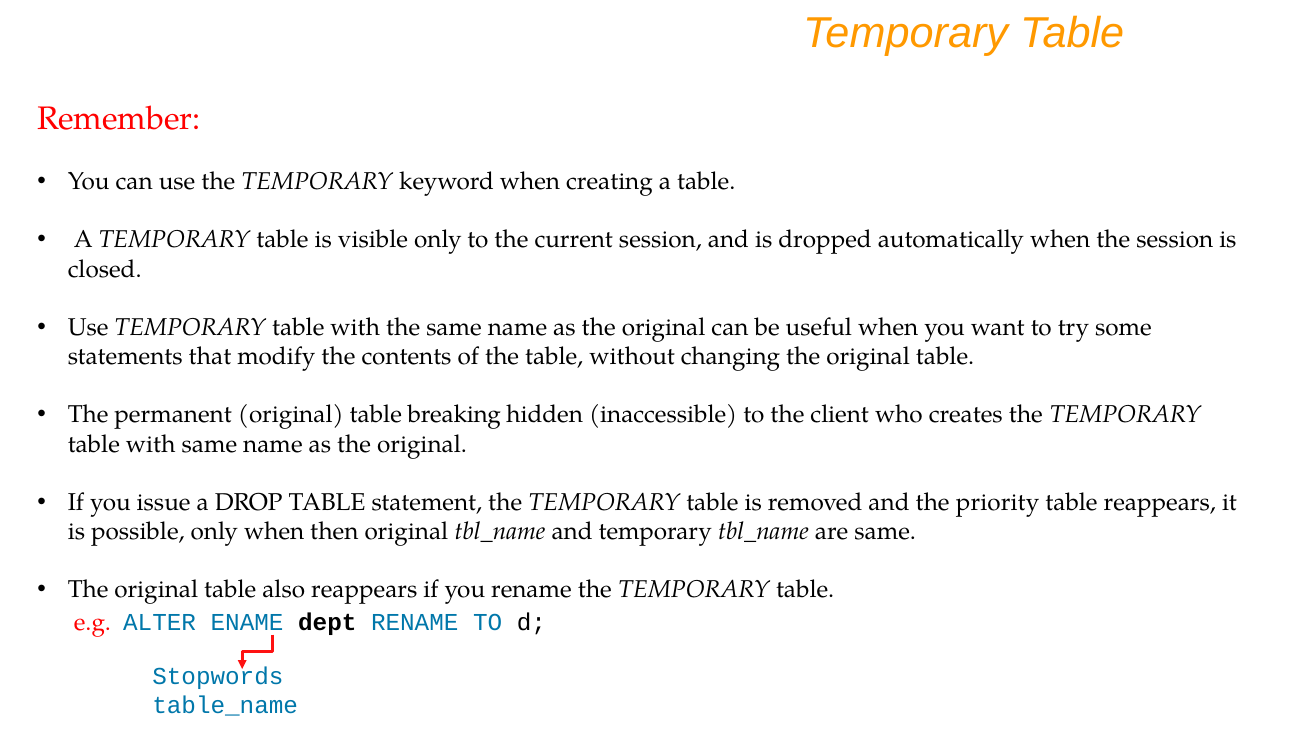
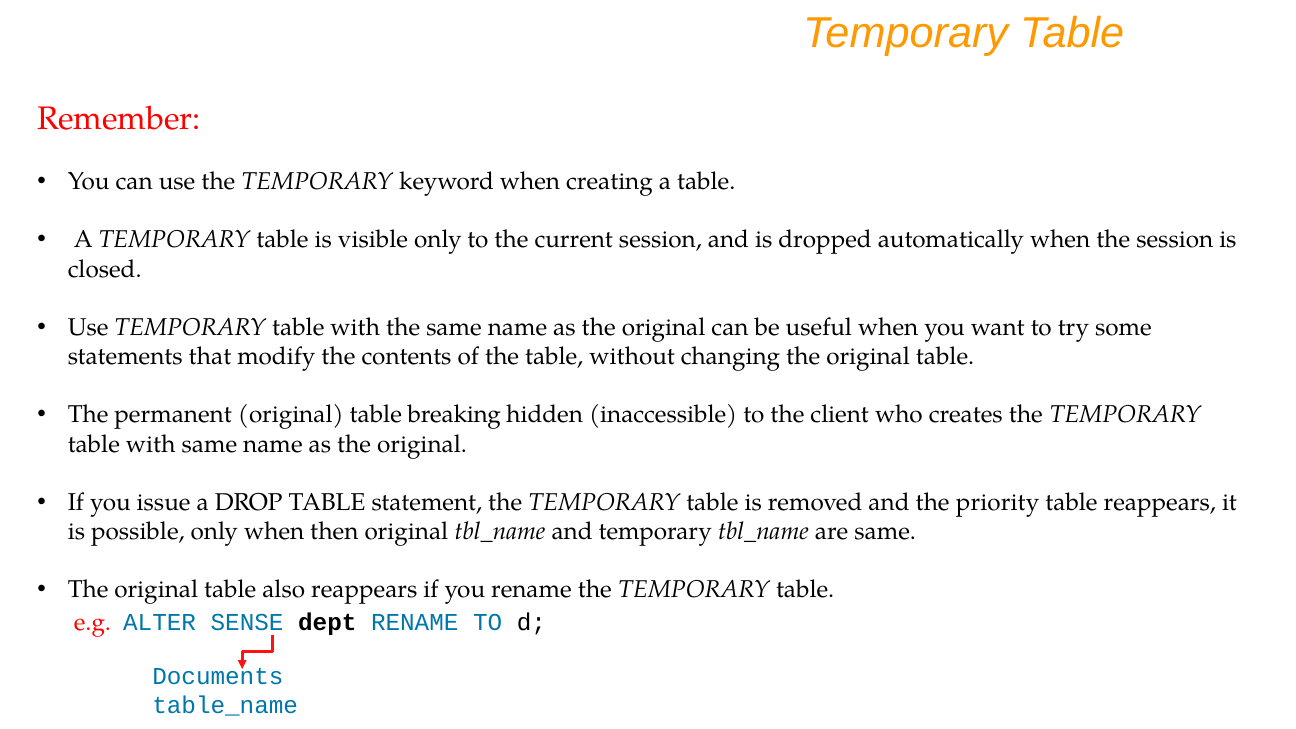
ENAME: ENAME -> SENSE
Stopwords: Stopwords -> Documents
